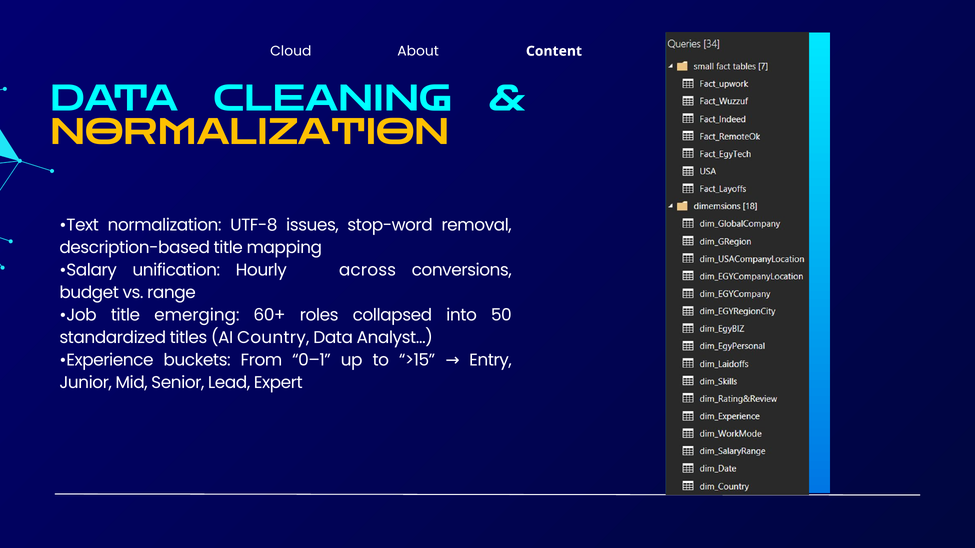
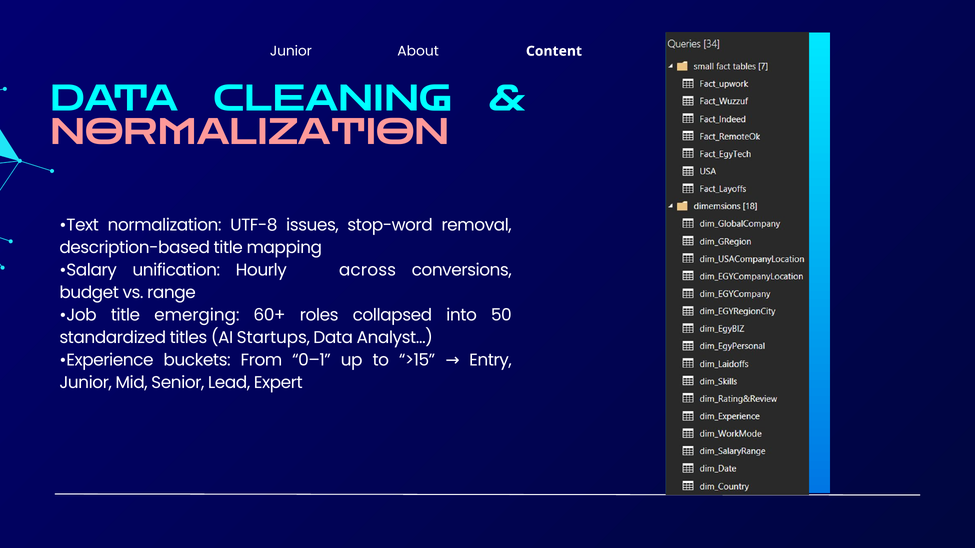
Cloud at (291, 51): Cloud -> Junior
NORMALIZATION at (250, 133) colour: yellow -> pink
Country: Country -> Startups
